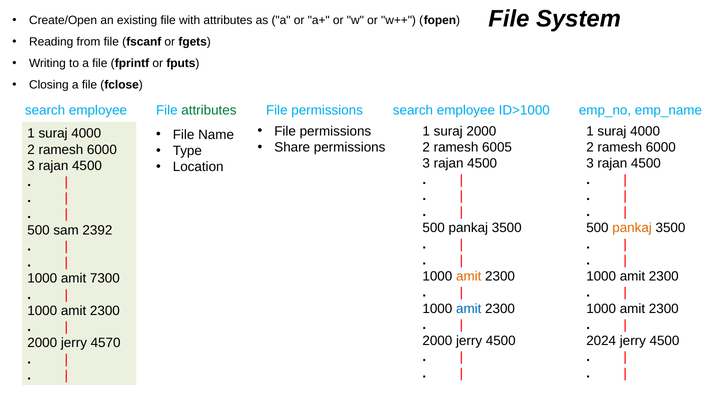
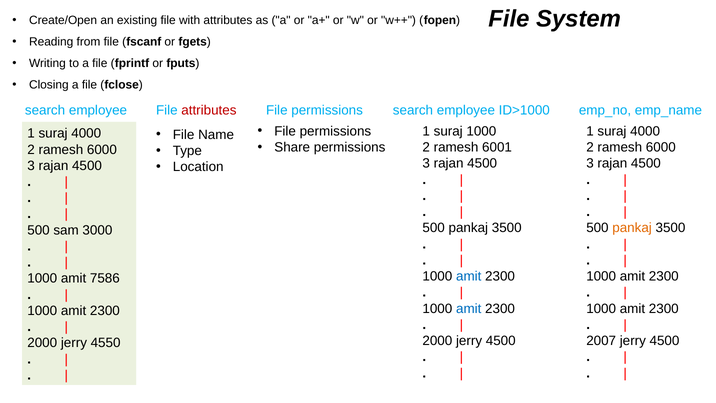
attributes at (209, 110) colour: green -> red
suraj 2000: 2000 -> 1000
6005: 6005 -> 6001
2392: 2392 -> 3000
amit at (469, 276) colour: orange -> blue
7300: 7300 -> 7586
2024: 2024 -> 2007
4570: 4570 -> 4550
